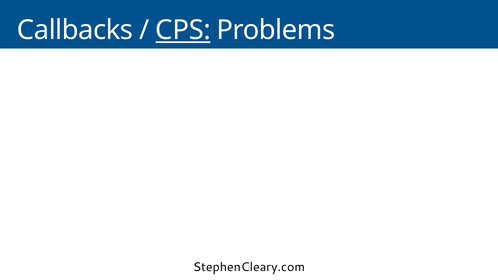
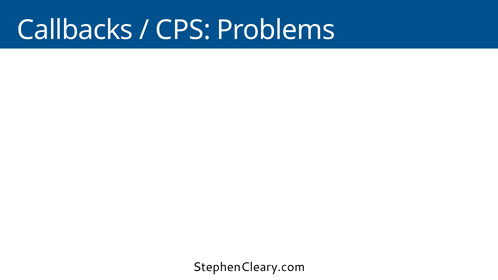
CPS underline: present -> none
